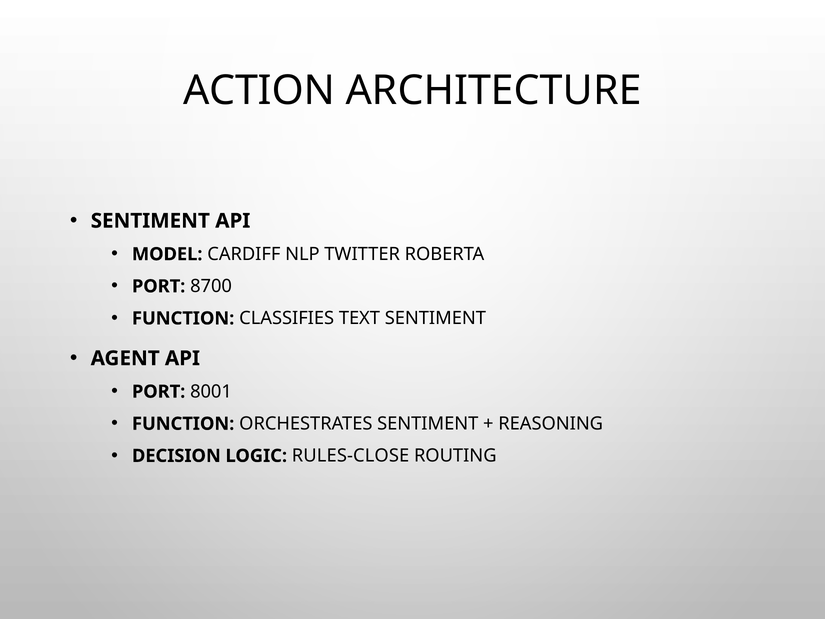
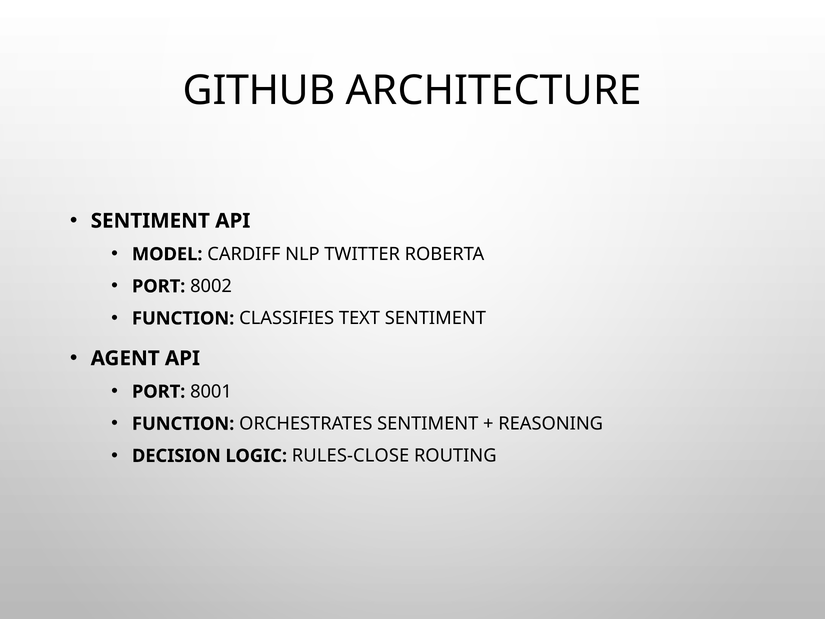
ACTION: ACTION -> GITHUB
8700: 8700 -> 8002
